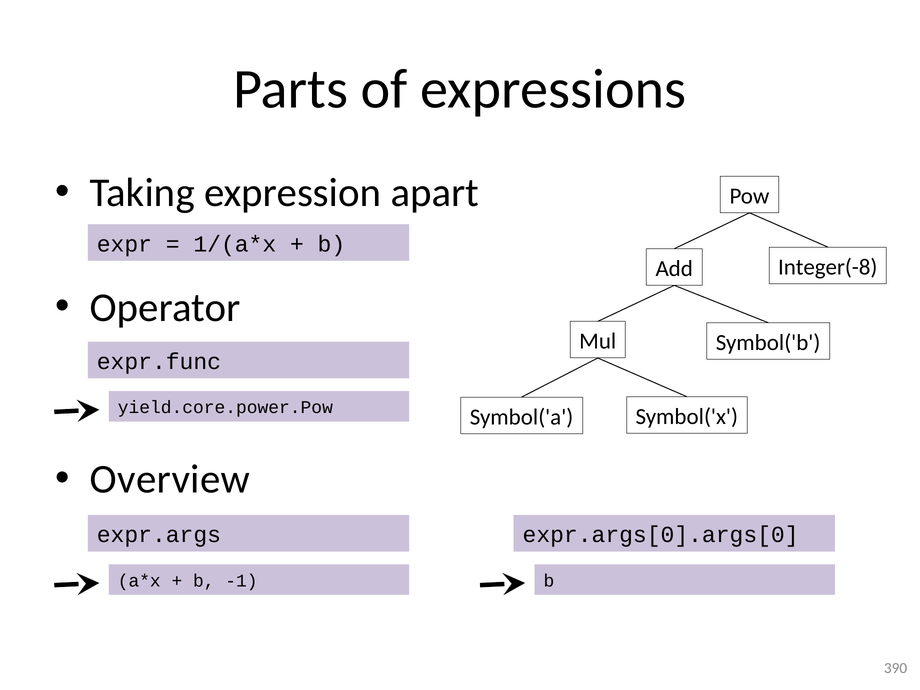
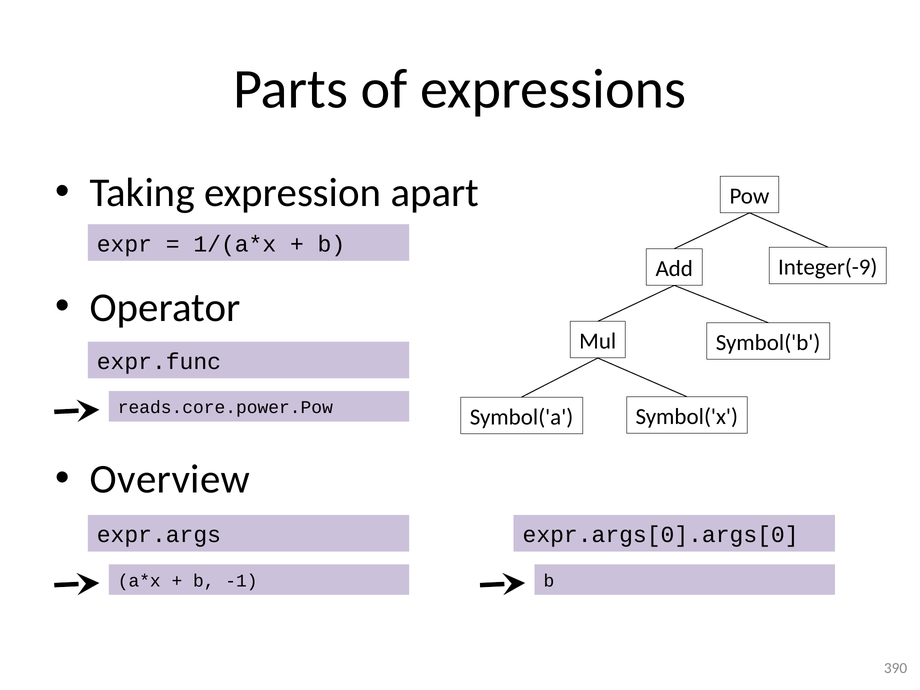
Integer(-8: Integer(-8 -> Integer(-9
yield.core.power.Pow: yield.core.power.Pow -> reads.core.power.Pow
